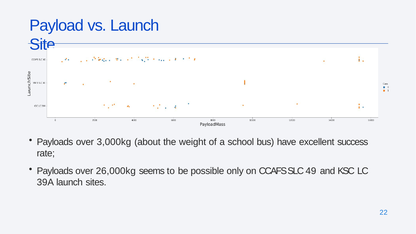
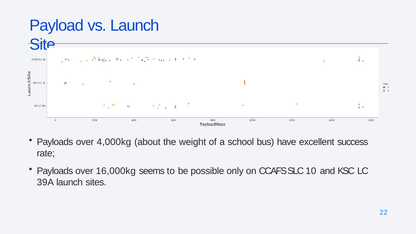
3,000kg: 3,000kg -> 4,000kg
26,000kg: 26,000kg -> 16,000kg
49: 49 -> 10
